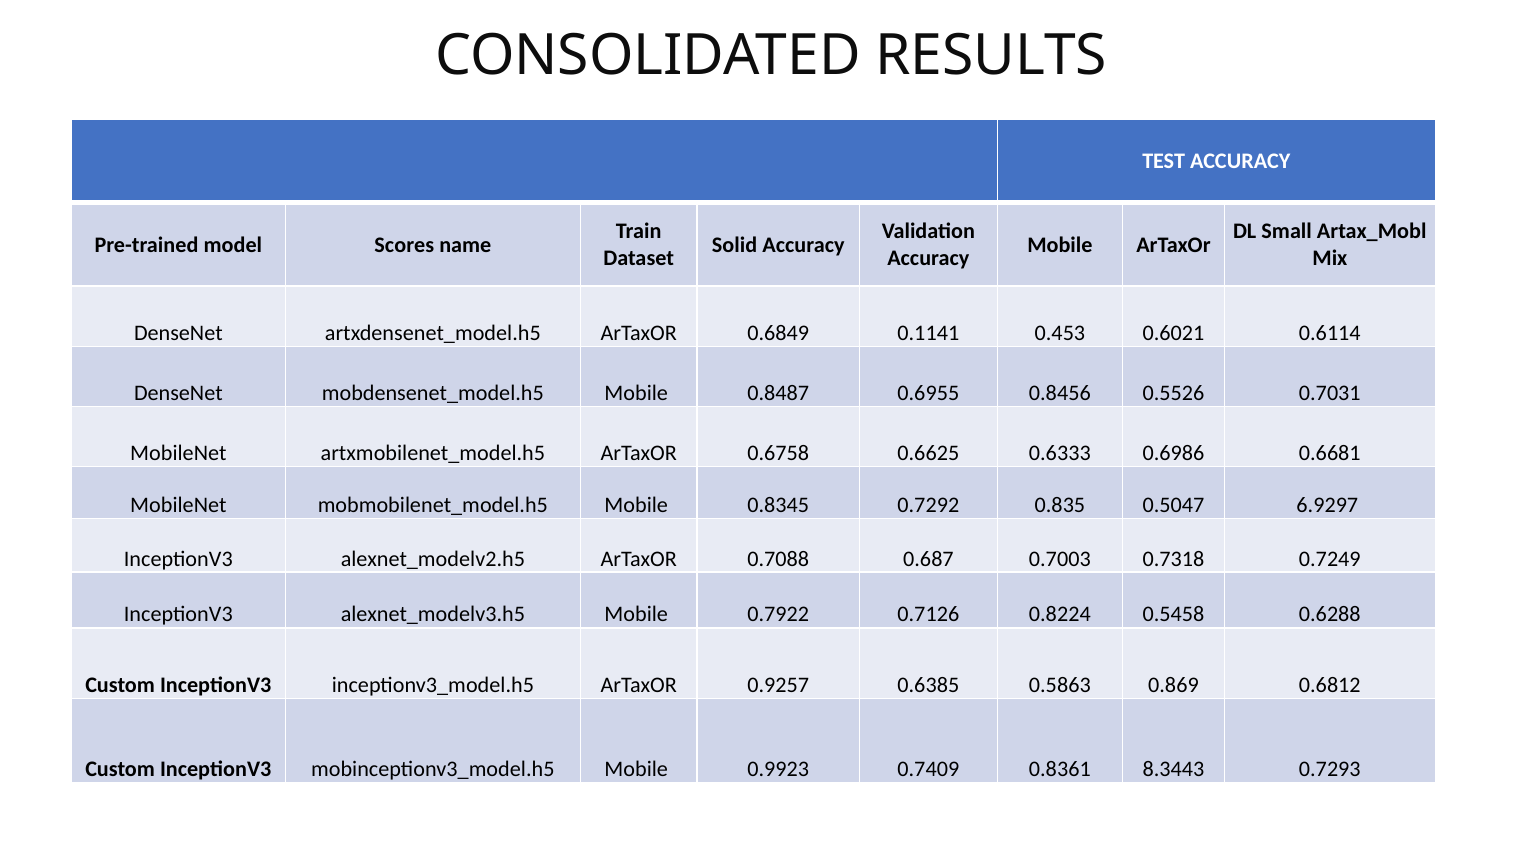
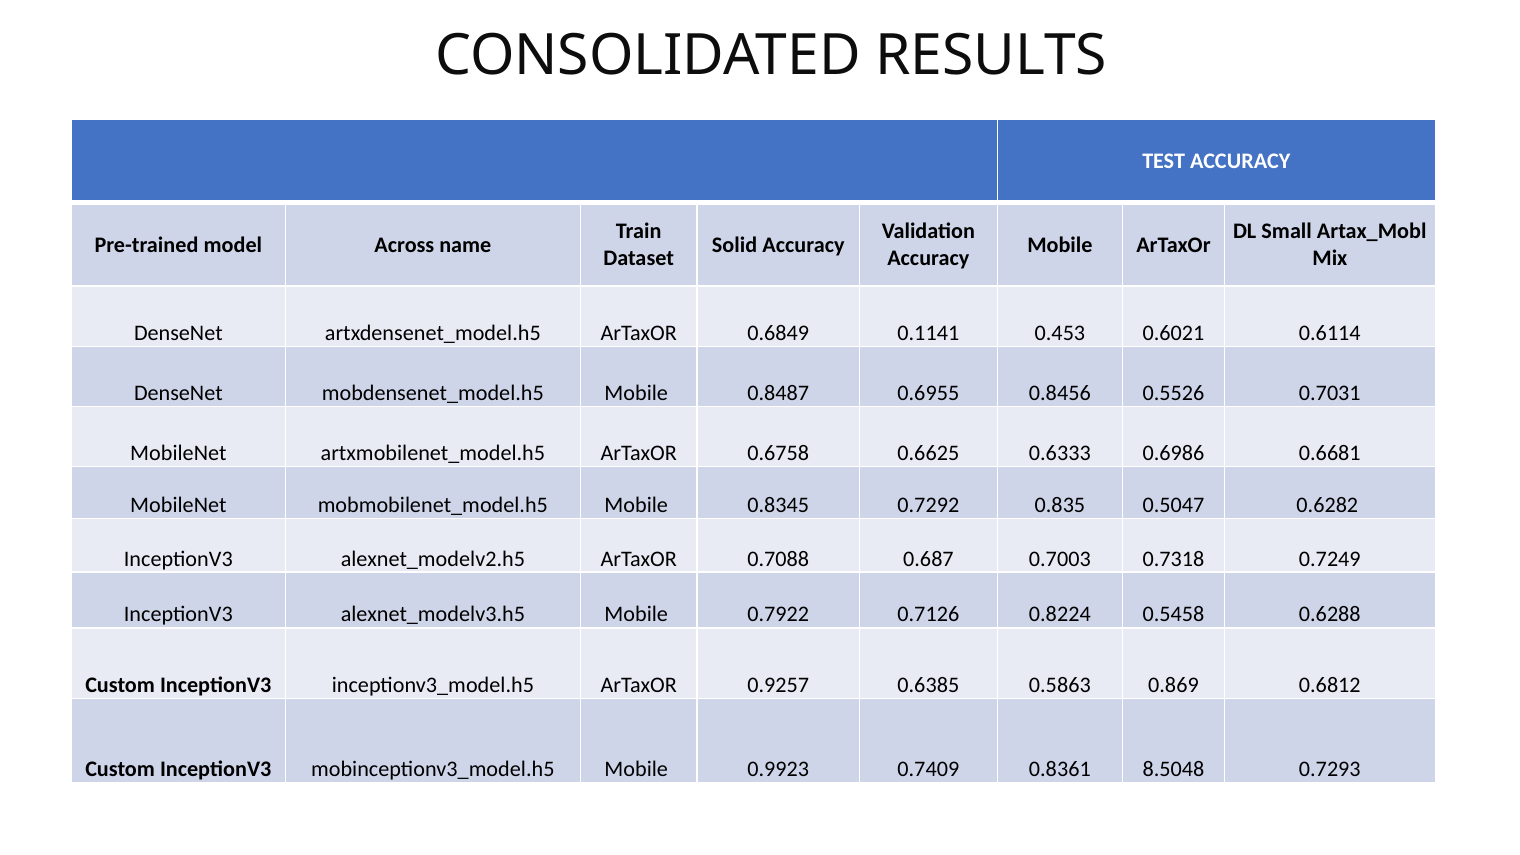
Scores: Scores -> Across
6.9297: 6.9297 -> 0.6282
8.3443: 8.3443 -> 8.5048
